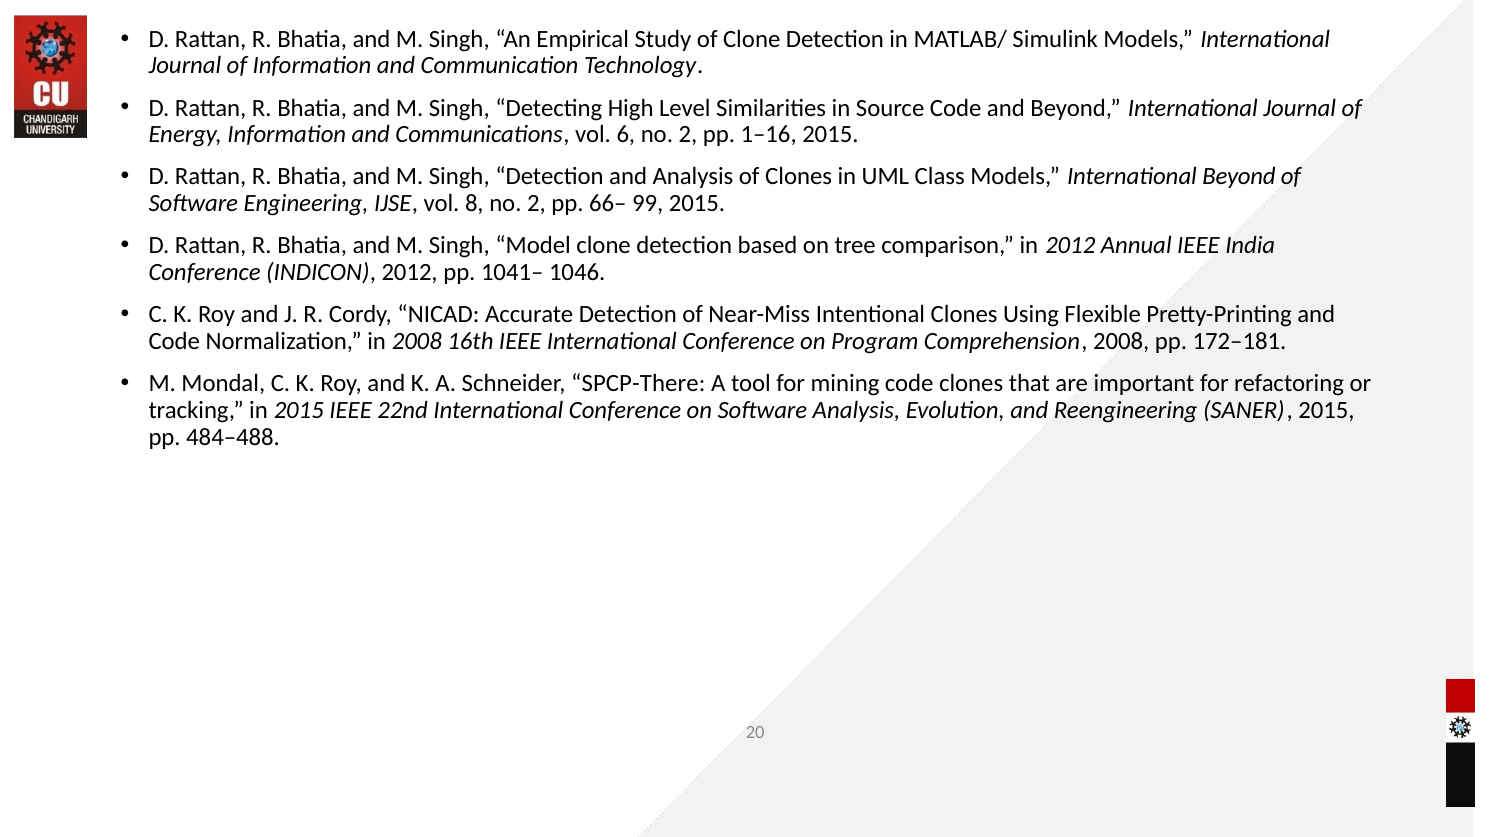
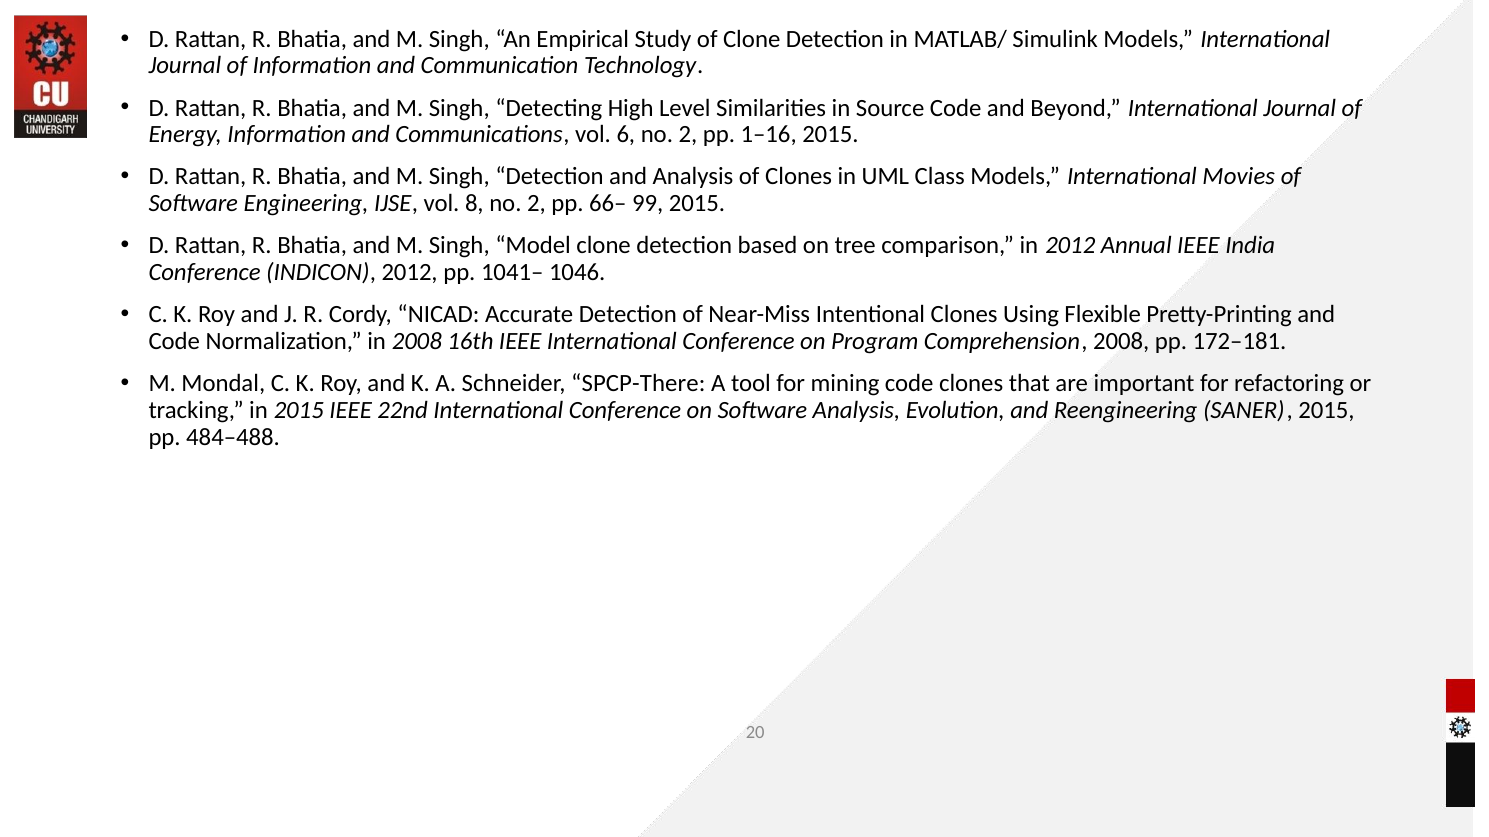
International Beyond: Beyond -> Movies
